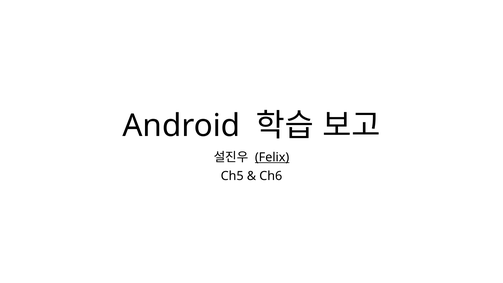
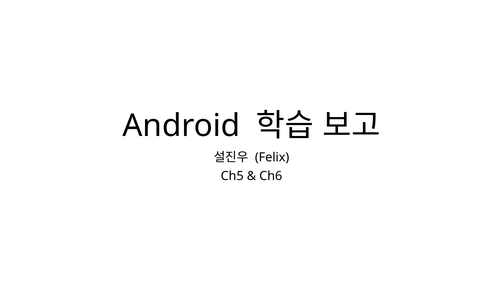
Felix underline: present -> none
